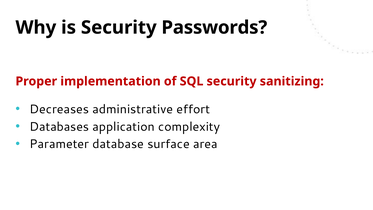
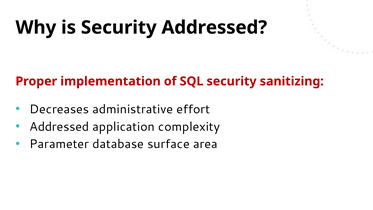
Security Passwords: Passwords -> Addressed
Databases at (59, 127): Databases -> Addressed
